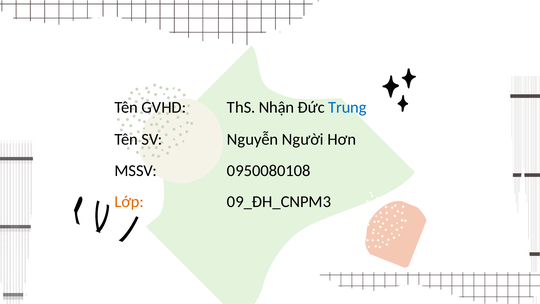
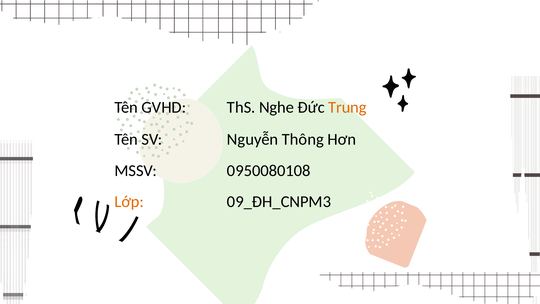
Nhận: Nhận -> Nghe
Trung colour: blue -> orange
Người: Người -> Thông
